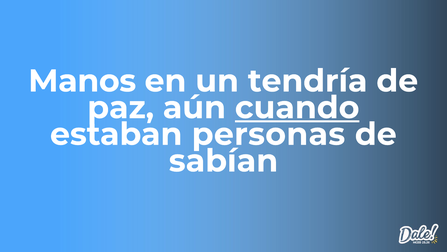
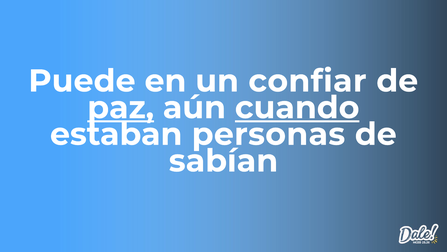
Manos: Manos -> Puede
tendría: tendría -> confiar
paz underline: none -> present
